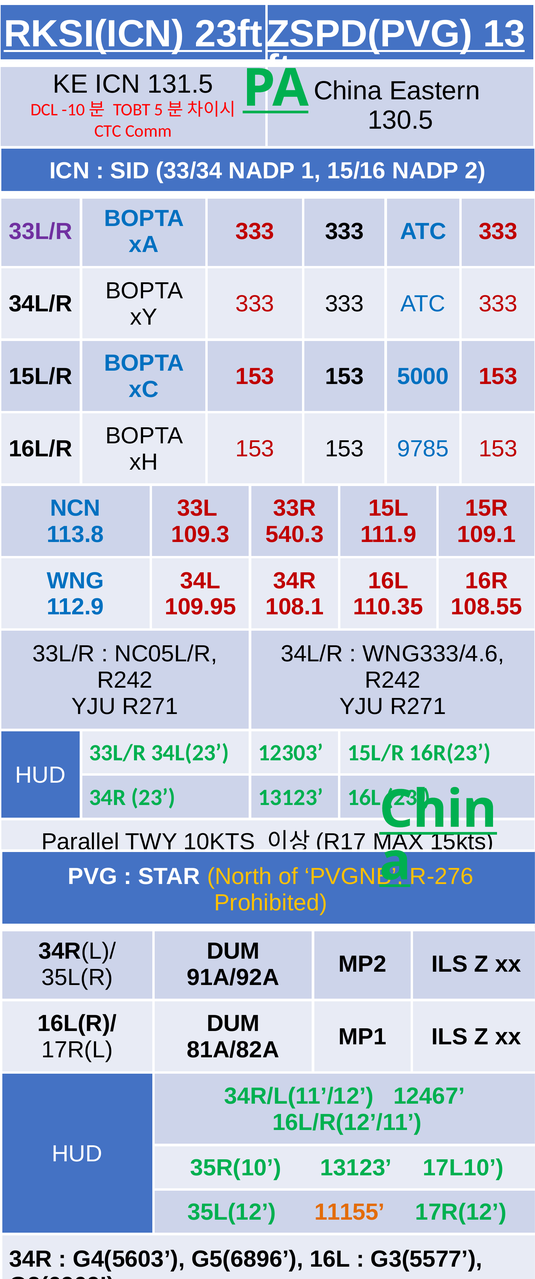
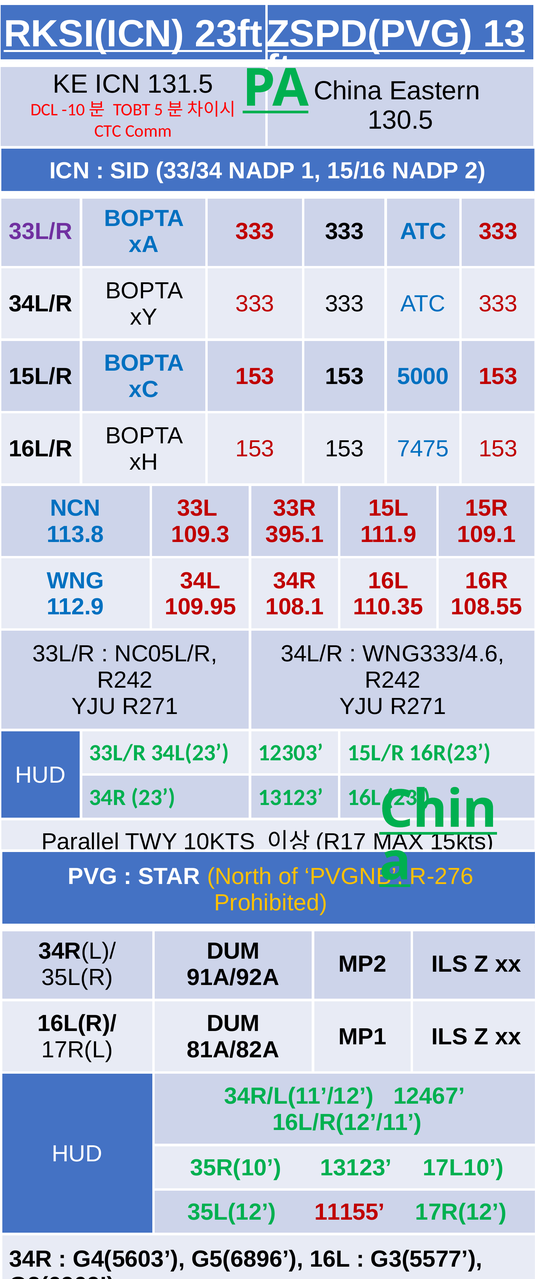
9785: 9785 -> 7475
540.3: 540.3 -> 395.1
11155 colour: orange -> red
